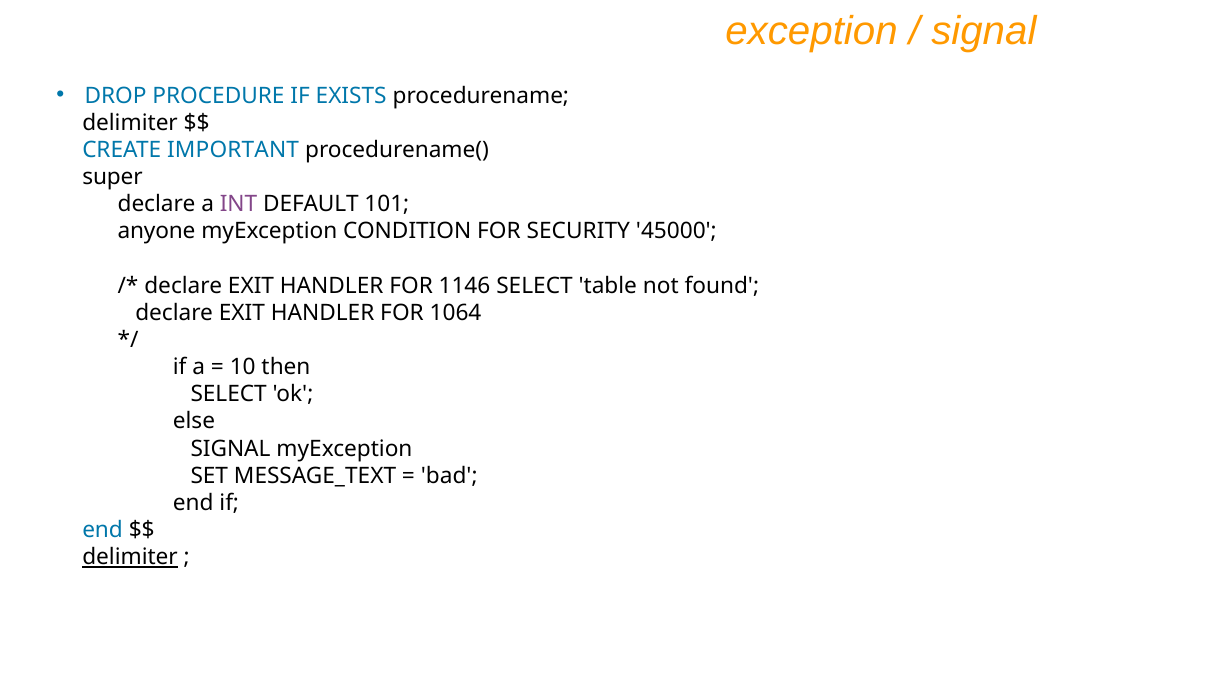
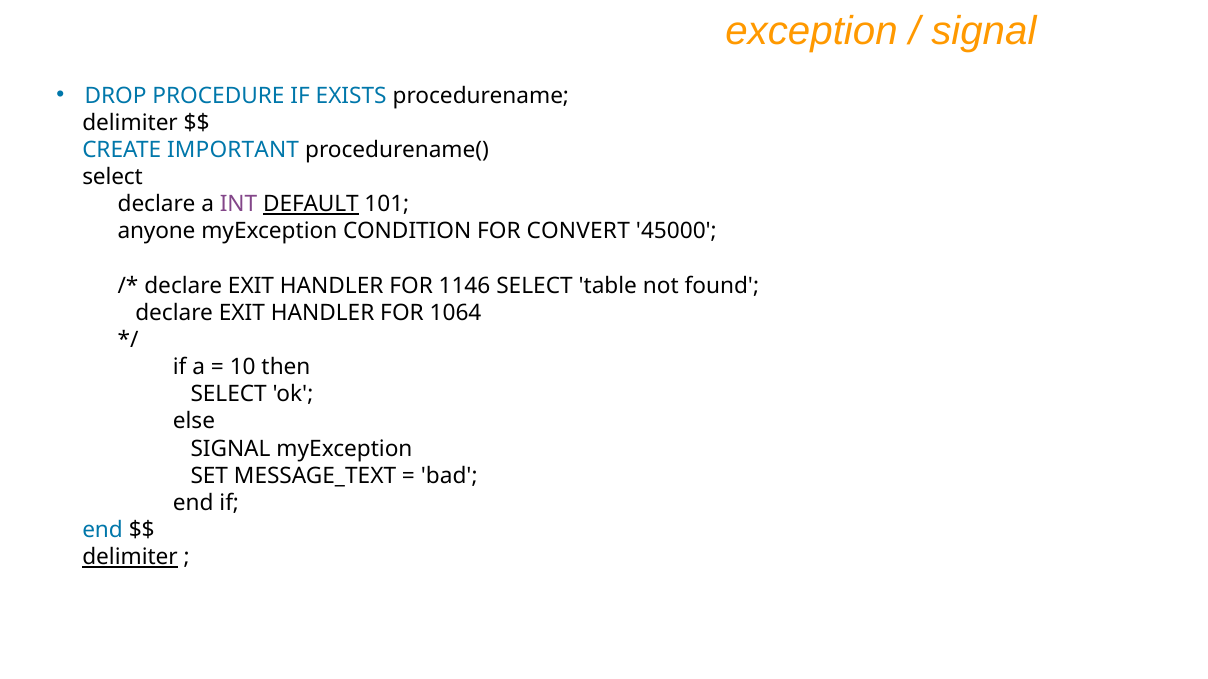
super at (113, 177): super -> select
DEFAULT underline: none -> present
SECURITY: SECURITY -> CONVERT
